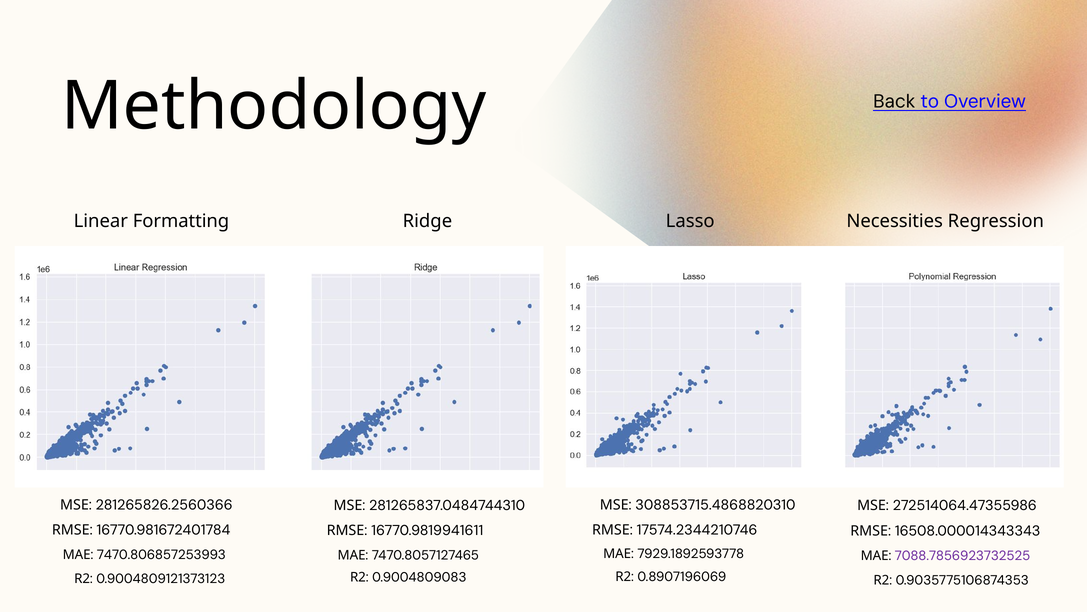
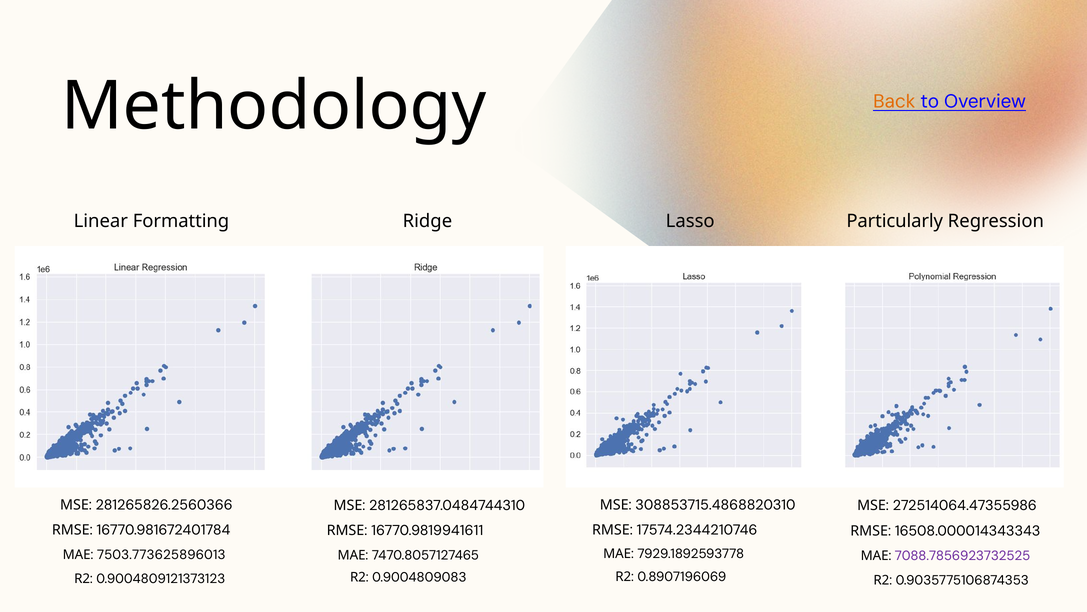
Back colour: black -> orange
Necessities: Necessities -> Particularly
7470.806857253993: 7470.806857253993 -> 7503.773625896013
